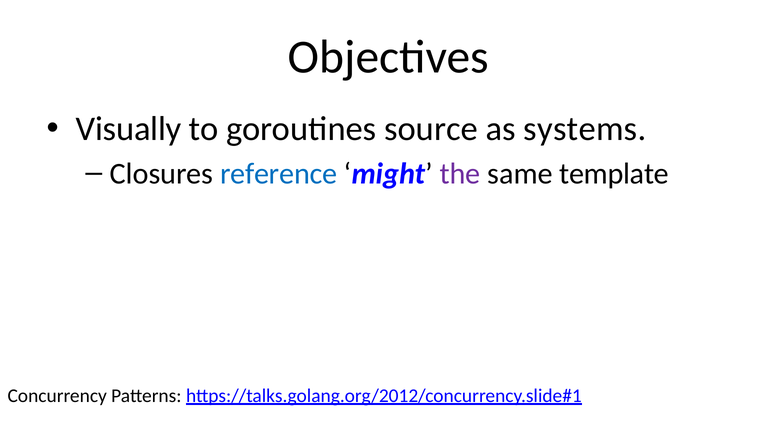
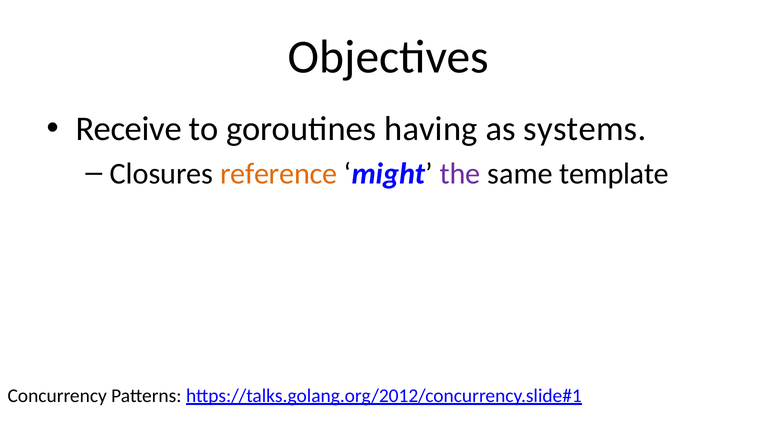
Visually: Visually -> Receive
source: source -> having
reference colour: blue -> orange
